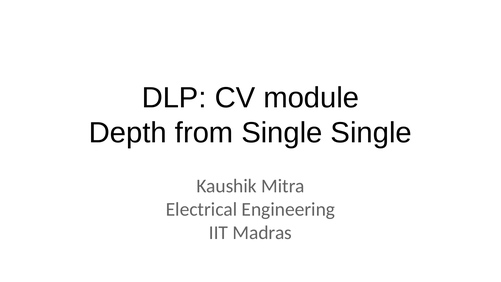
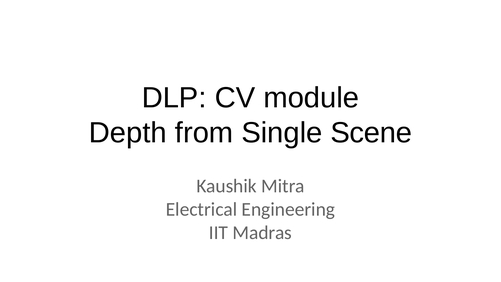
Single Single: Single -> Scene
